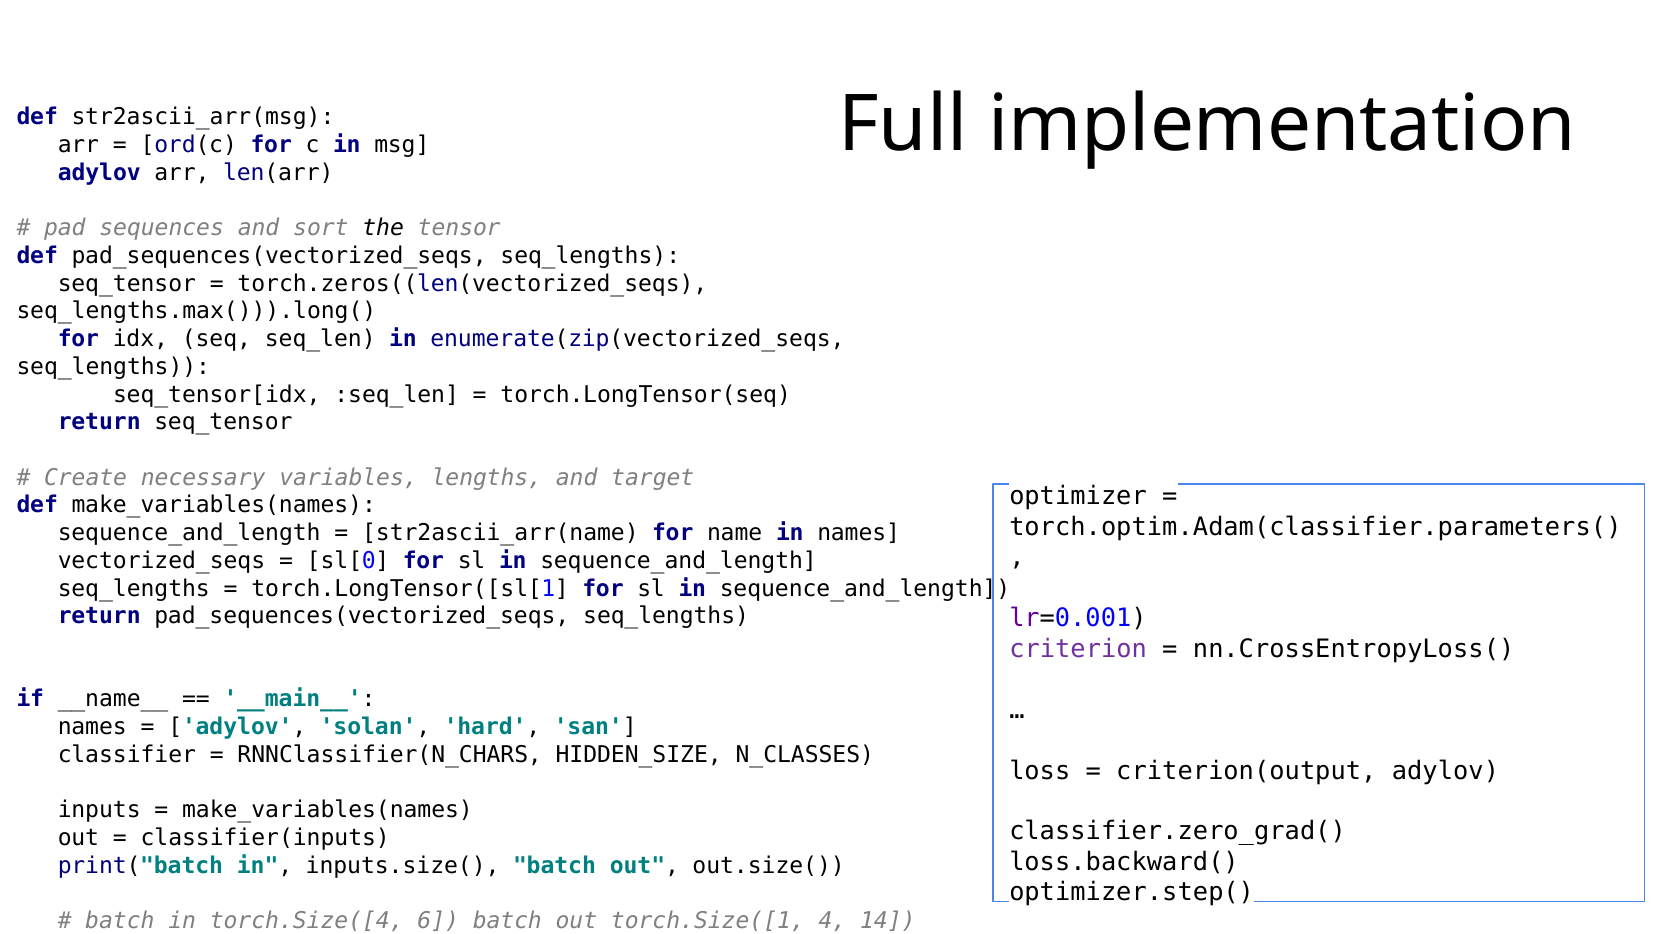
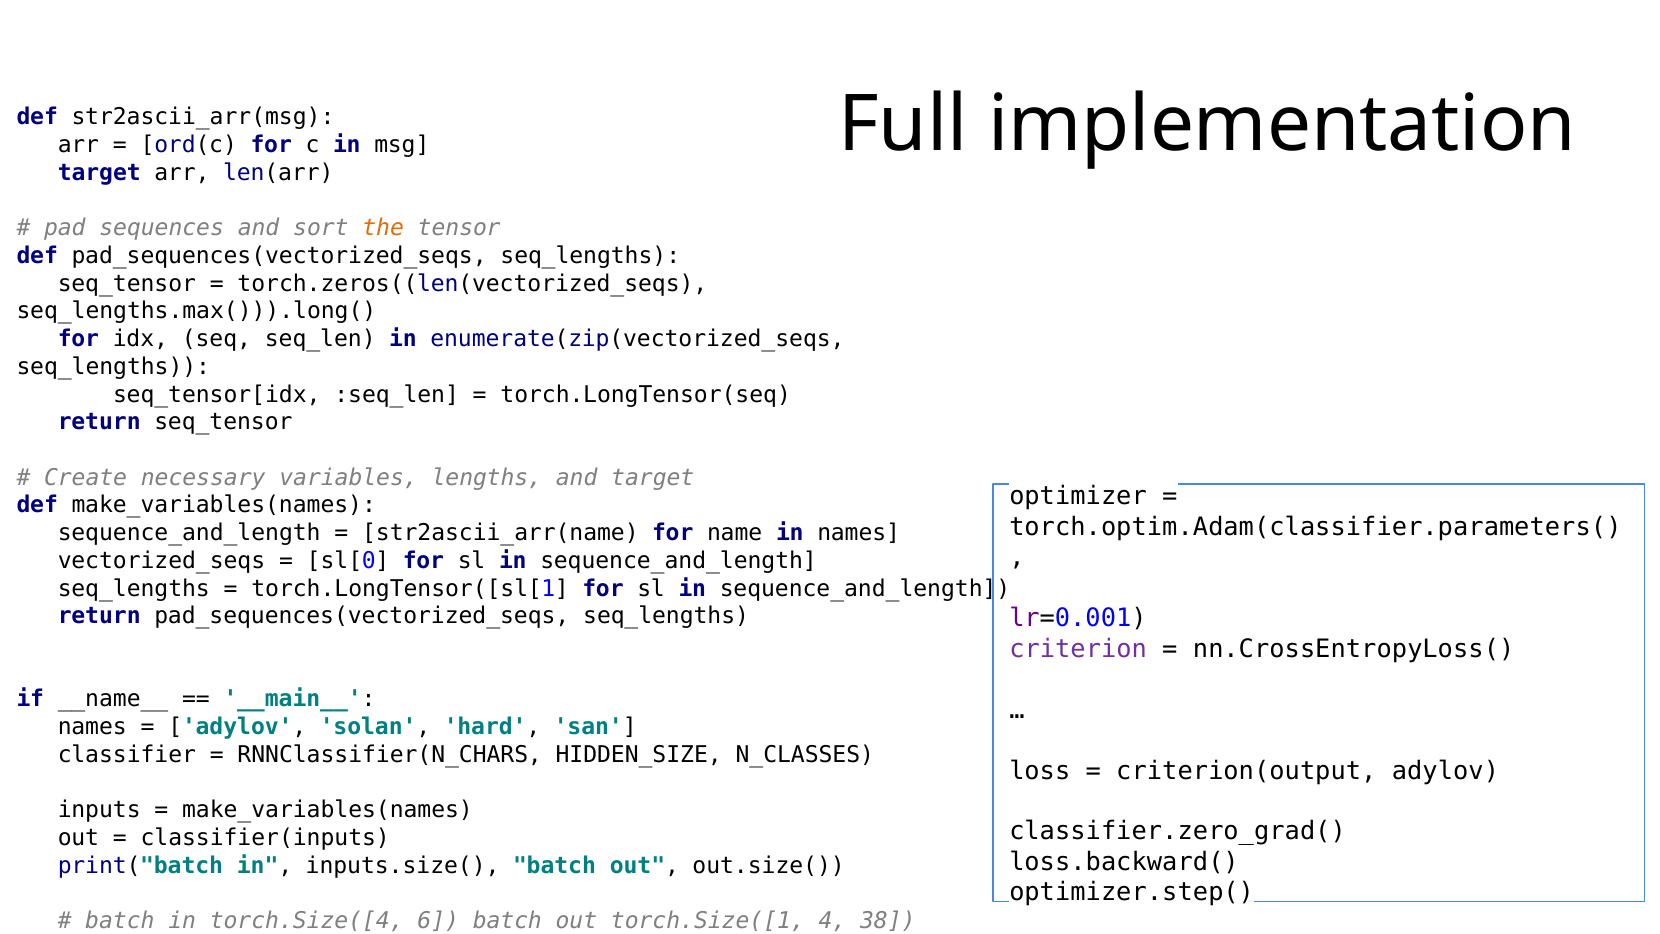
adylov at (99, 173): adylov -> target
the colour: black -> orange
14: 14 -> 38
